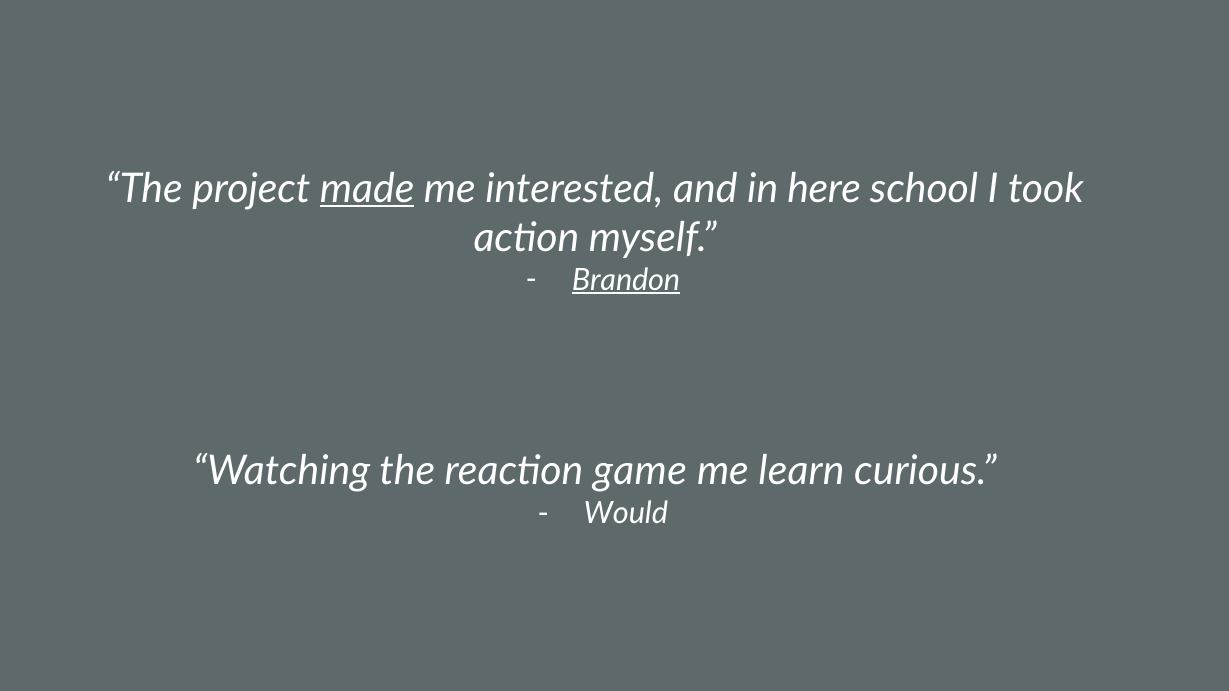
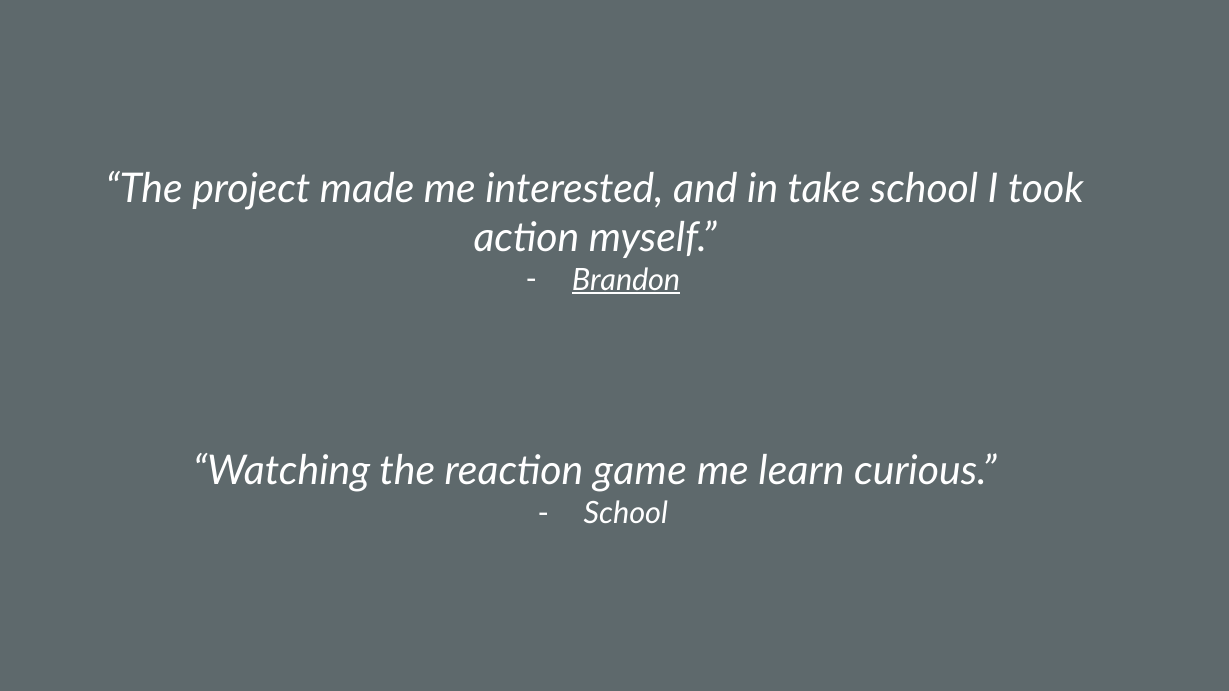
made at (367, 189) underline: present -> none
here: here -> take
Would at (626, 514): Would -> School
